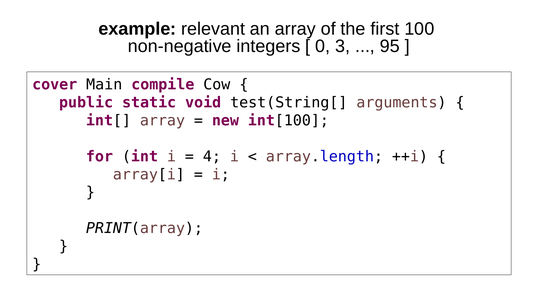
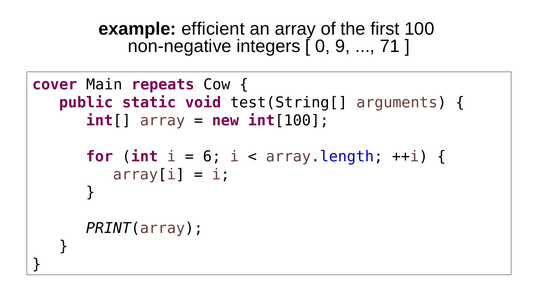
relevant: relevant -> efficient
3: 3 -> 9
95: 95 -> 71
compile: compile -> repeats
4: 4 -> 6
